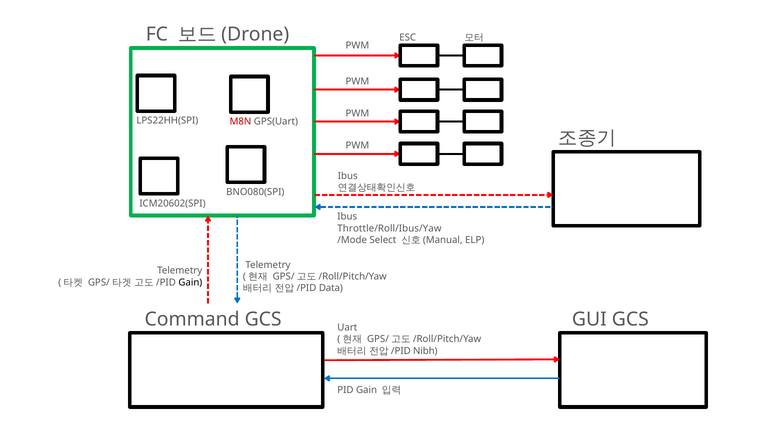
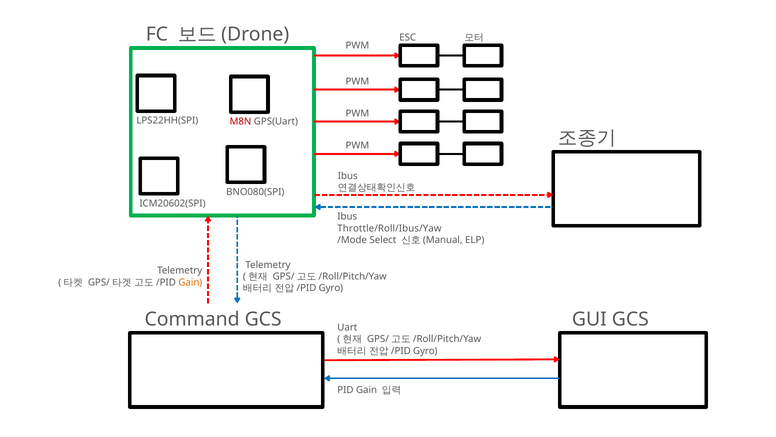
Gain at (190, 282) colour: black -> orange
Data at (331, 288): Data -> Gyro
Nibh at (425, 350): Nibh -> Gyro
